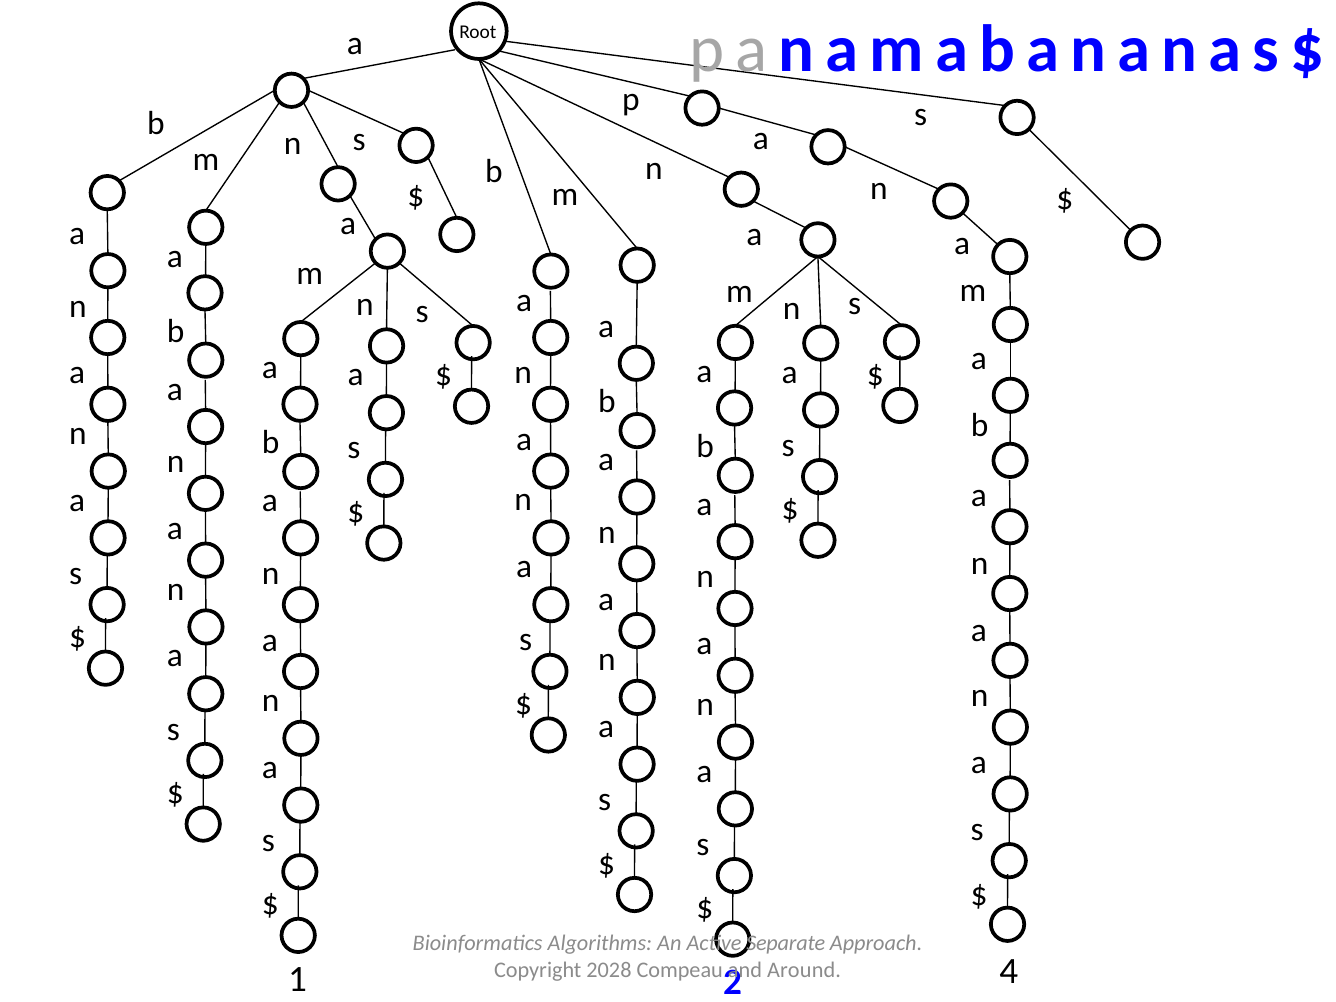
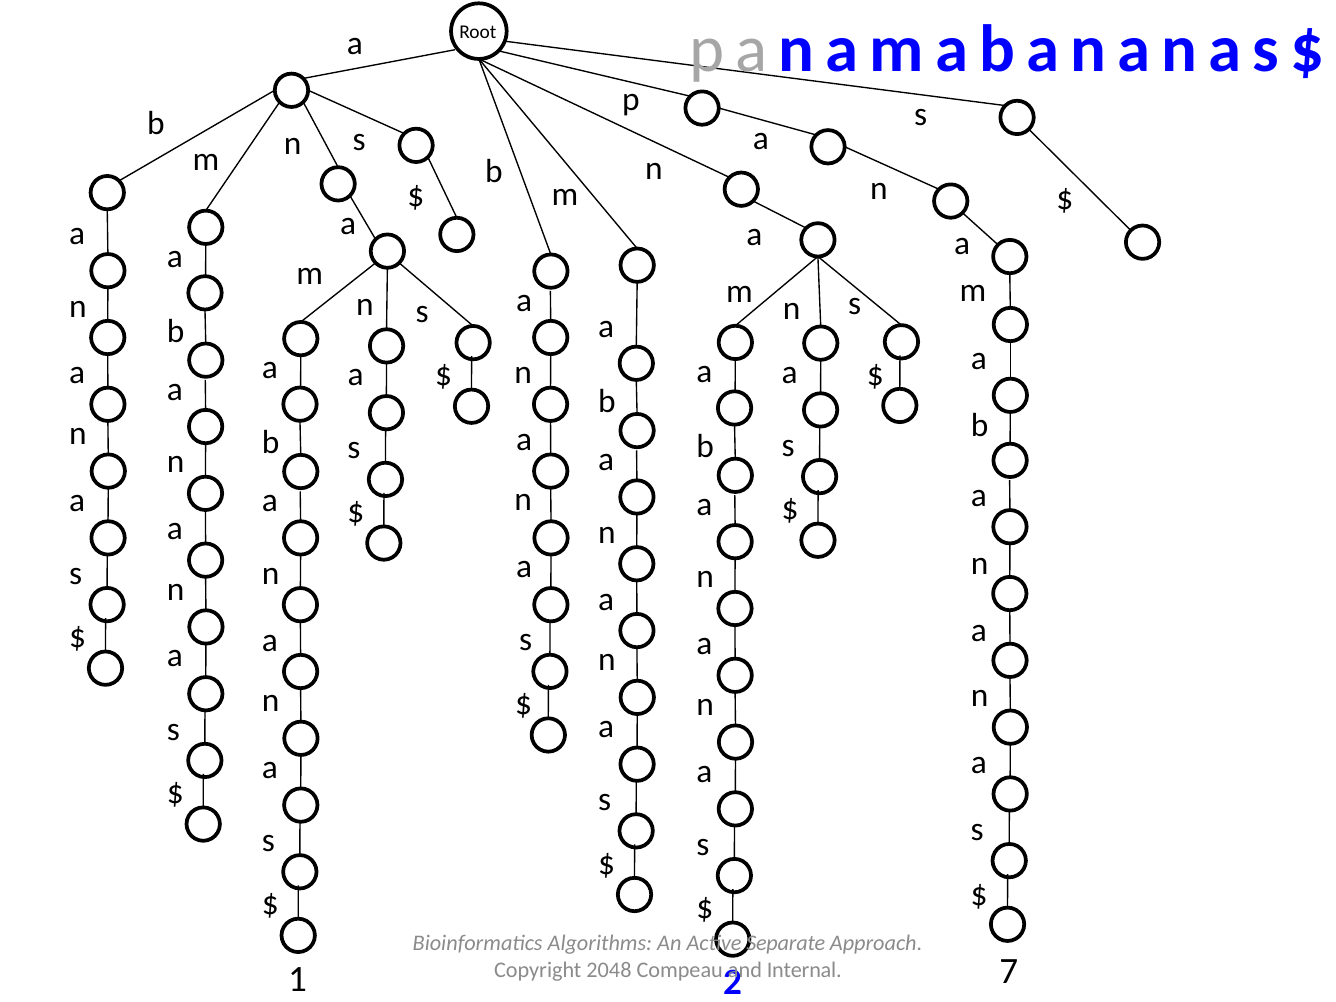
2028: 2028 -> 2048
Around: Around -> Internal
4: 4 -> 7
